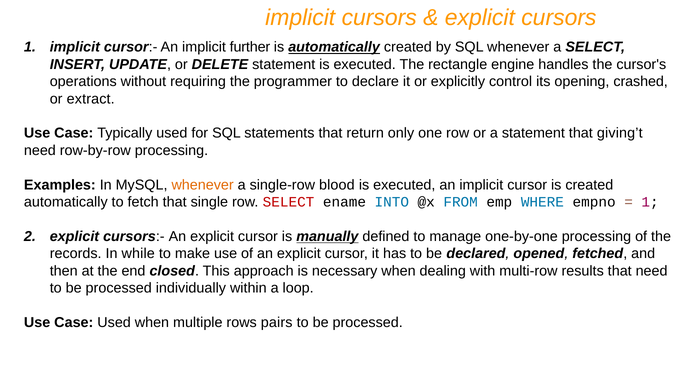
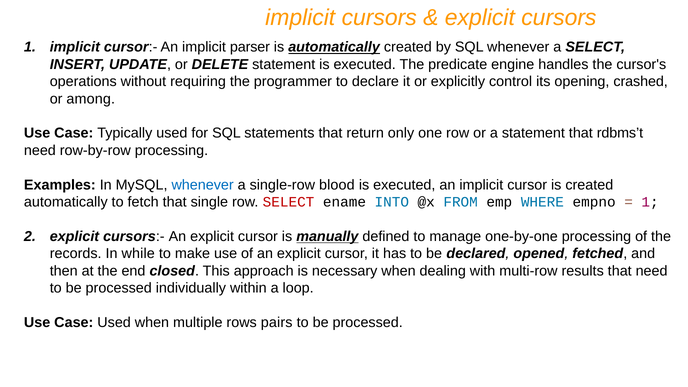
further: further -> parser
rectangle: rectangle -> predicate
extract: extract -> among
giving’t: giving’t -> rdbms’t
whenever at (203, 185) colour: orange -> blue
